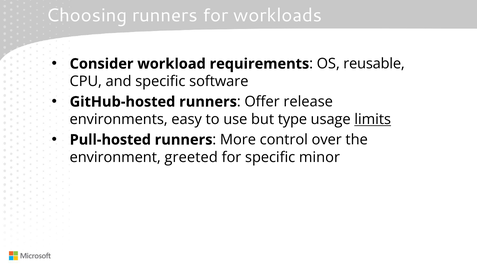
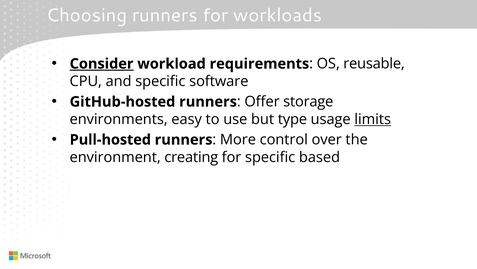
Consider underline: none -> present
release: release -> storage
greeted: greeted -> creating
minor: minor -> based
